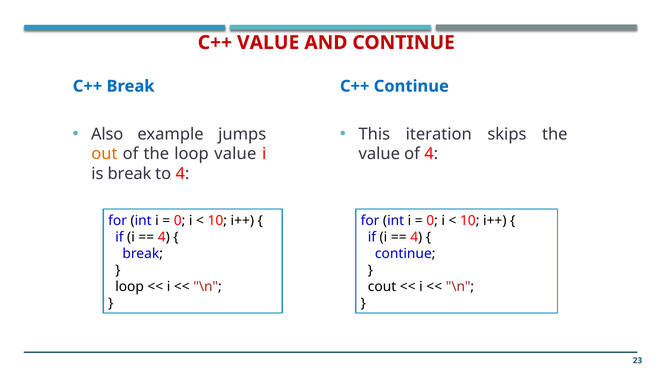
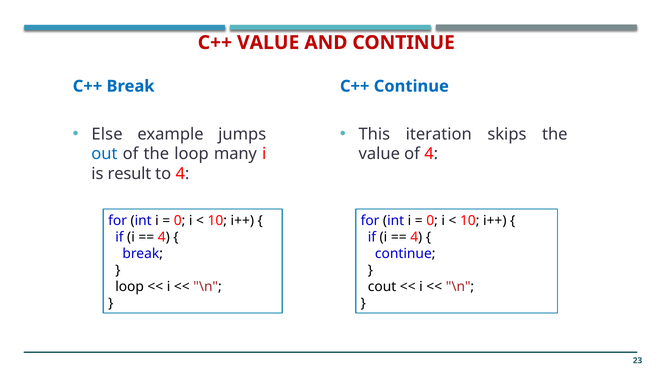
Also: Also -> Else
out colour: orange -> blue
loop value: value -> many
is break: break -> result
